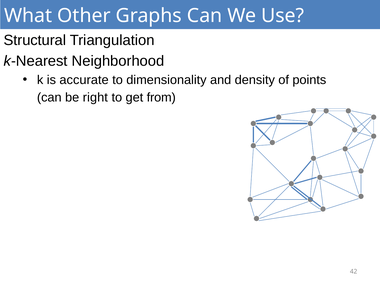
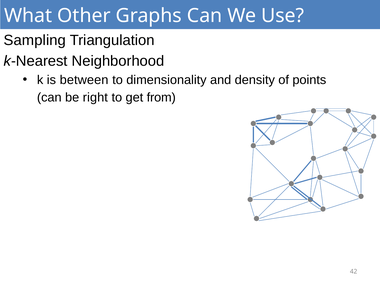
Structural: Structural -> Sampling
accurate: accurate -> between
